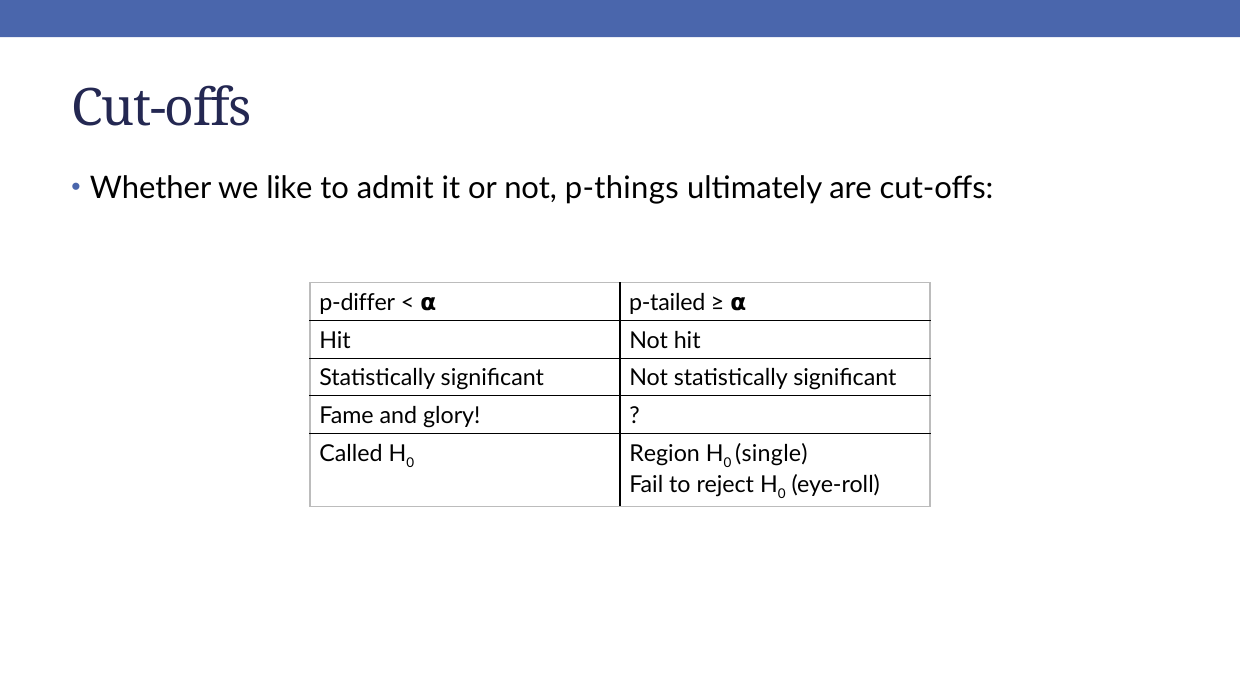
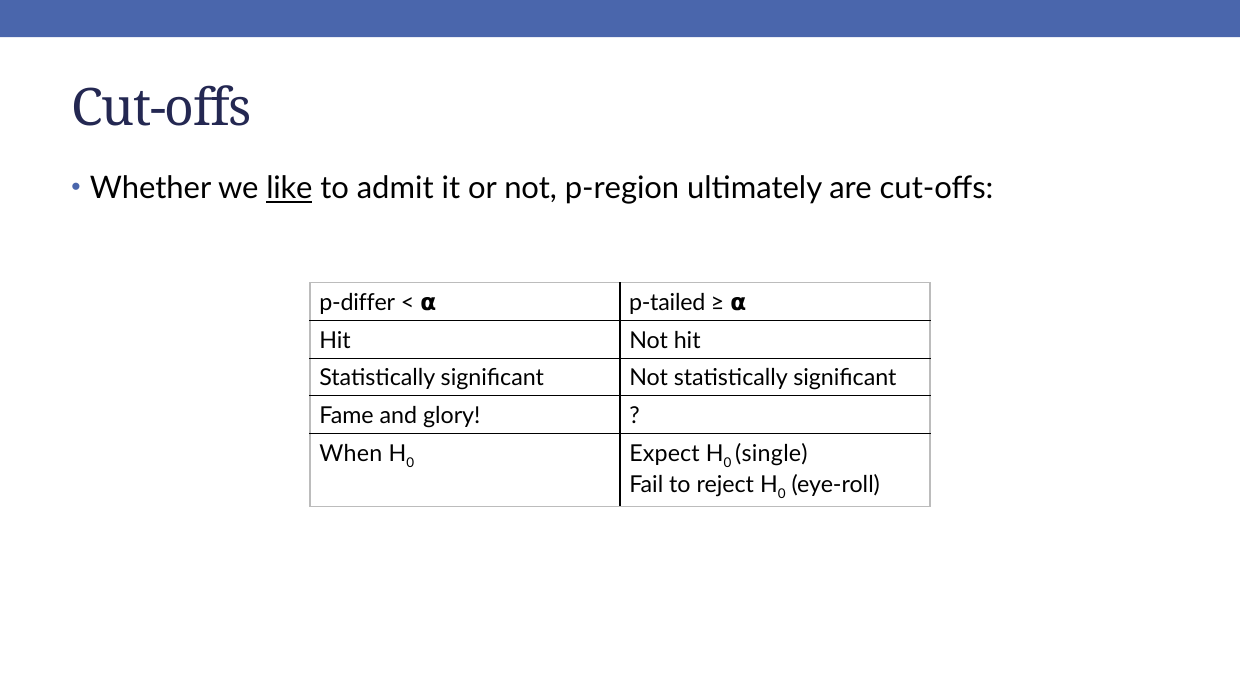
like underline: none -> present
p-things: p-things -> p-region
Called: Called -> When
Region: Region -> Expect
